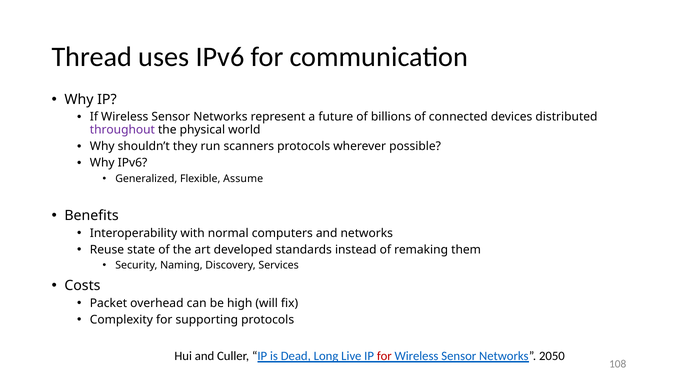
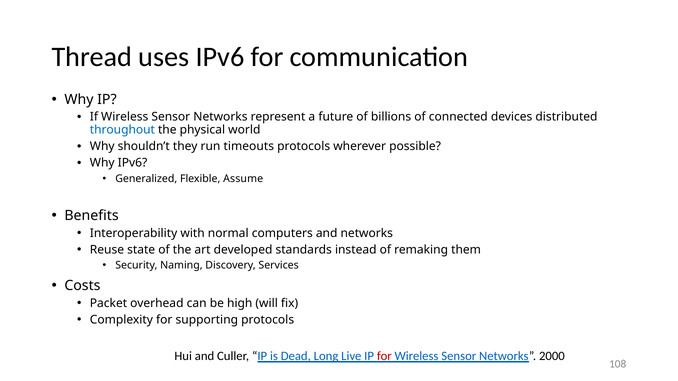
throughout colour: purple -> blue
scanners: scanners -> timeouts
2050: 2050 -> 2000
